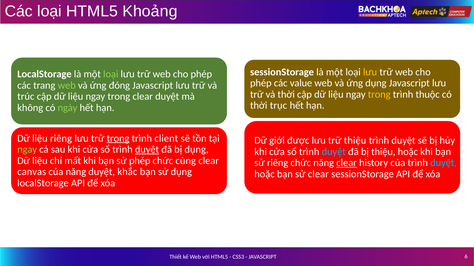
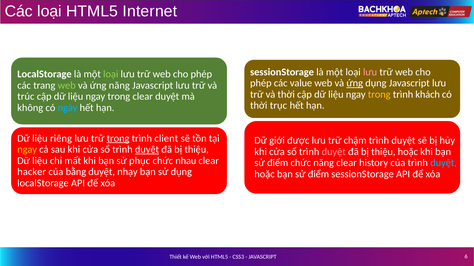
Khoảng: Khoảng -> Internet
lưu at (370, 72) colour: yellow -> pink
ứng at (355, 83) underline: none -> present
ứng đóng: đóng -> năng
thuộc: thuộc -> khách
ngày colour: light green -> light blue
trữ thiệu: thiệu -> chậm
ngay at (27, 150) colour: light green -> yellow
dụng at (197, 150): dụng -> thiệu
duyệt at (334, 152) colour: light blue -> pink
sử phép: phép -> phục
cùng: cùng -> nhau
riêng at (278, 163): riêng -> điểm
clear at (347, 163) underline: present -> none
canvas: canvas -> hacker
của năng: năng -> bằng
khắc: khắc -> nhạy
hoặc bạn sử clear: clear -> điểm
